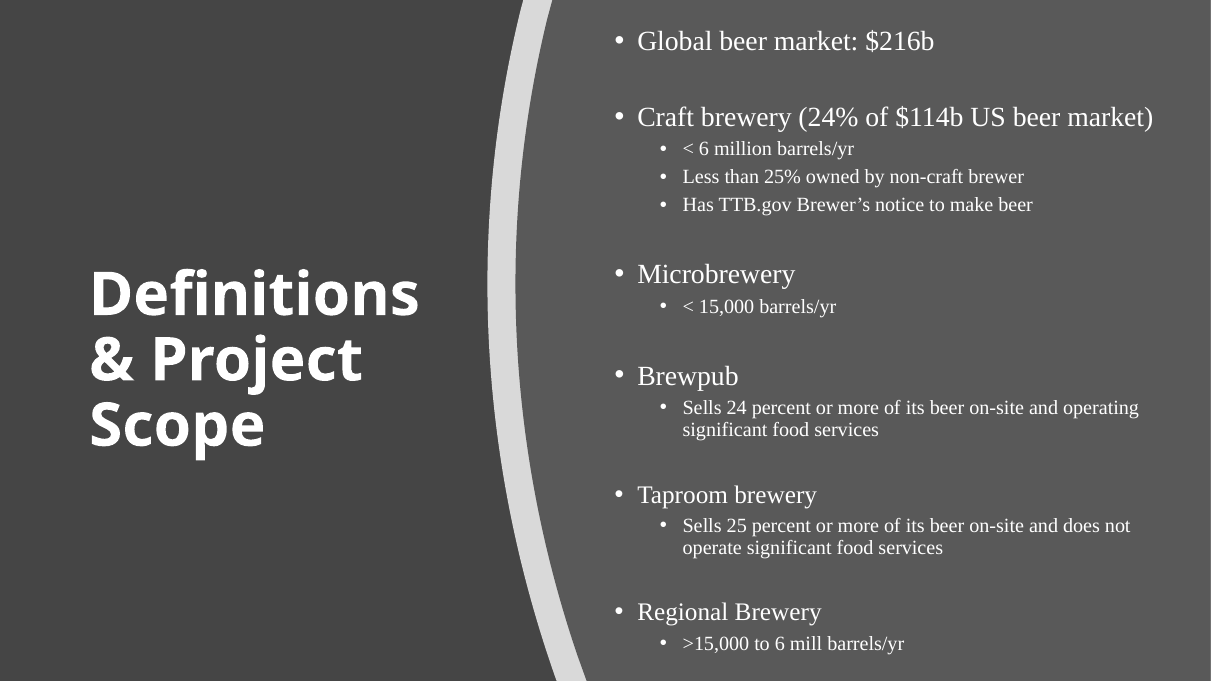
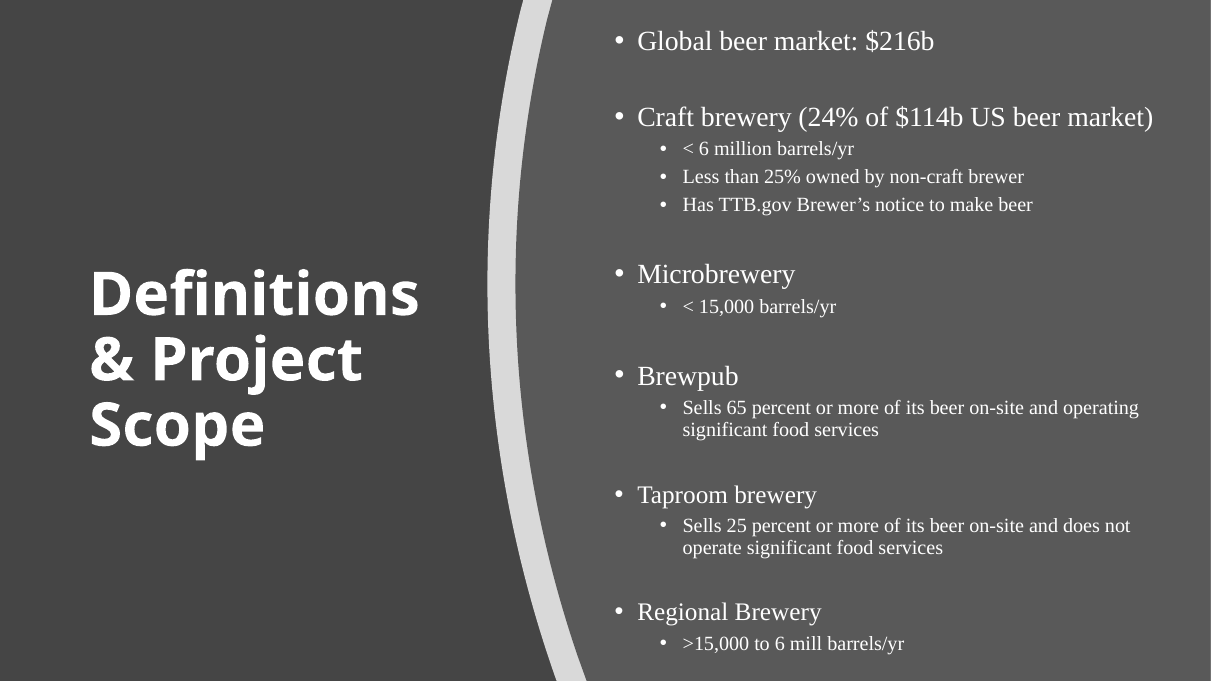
24: 24 -> 65
